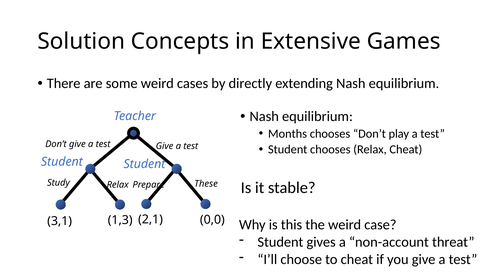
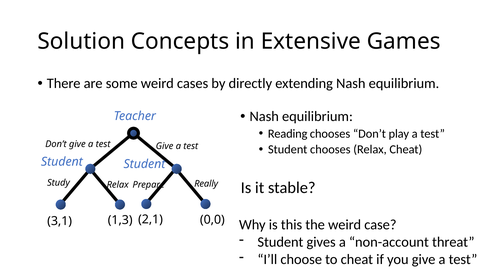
Months: Months -> Reading
These: These -> Really
